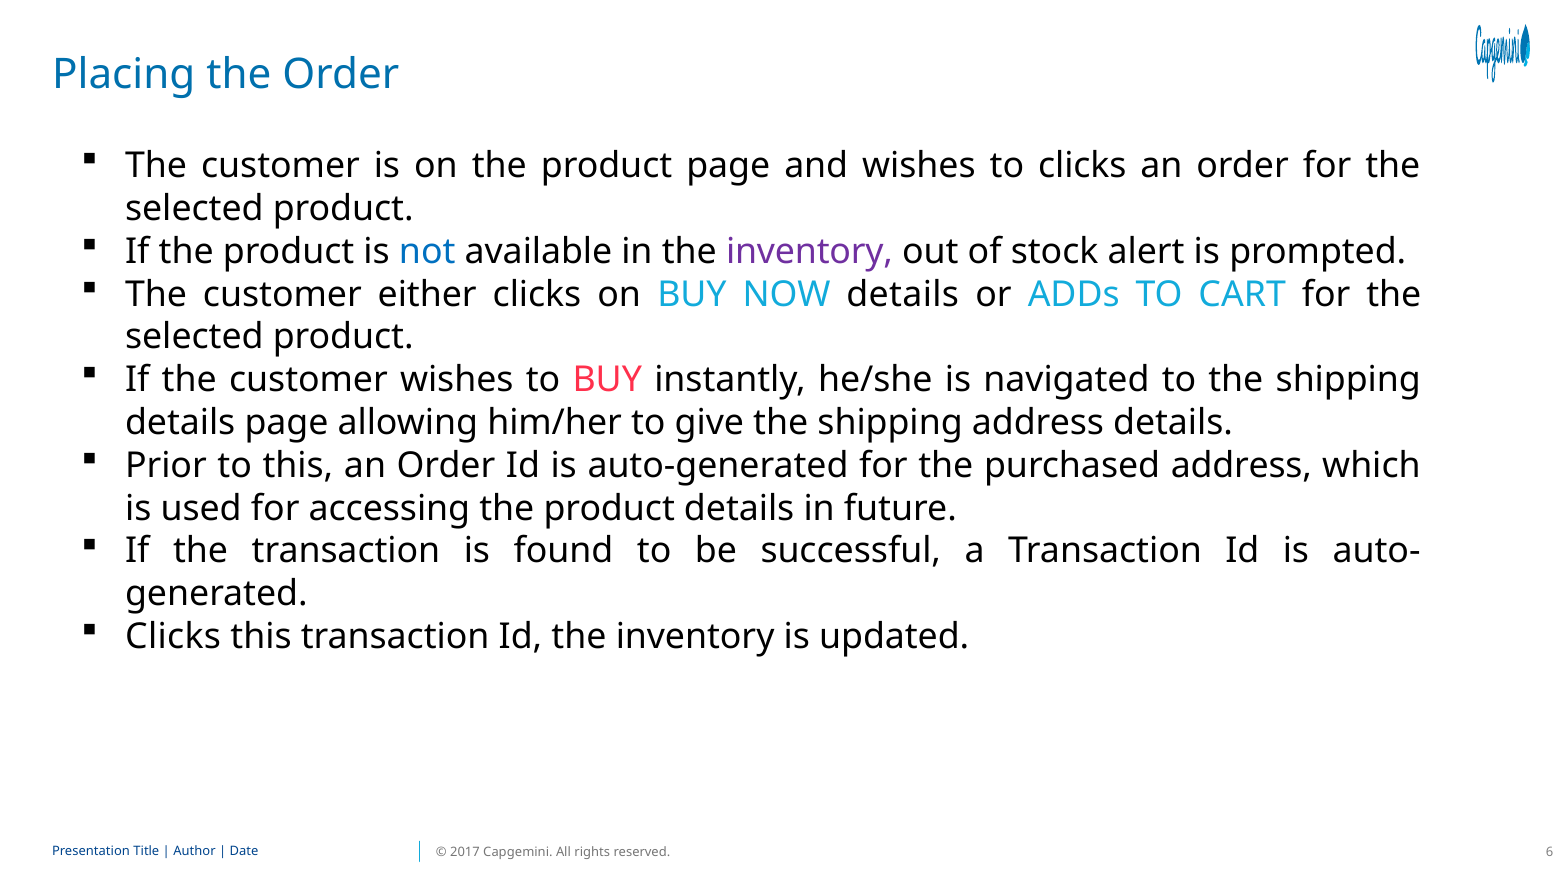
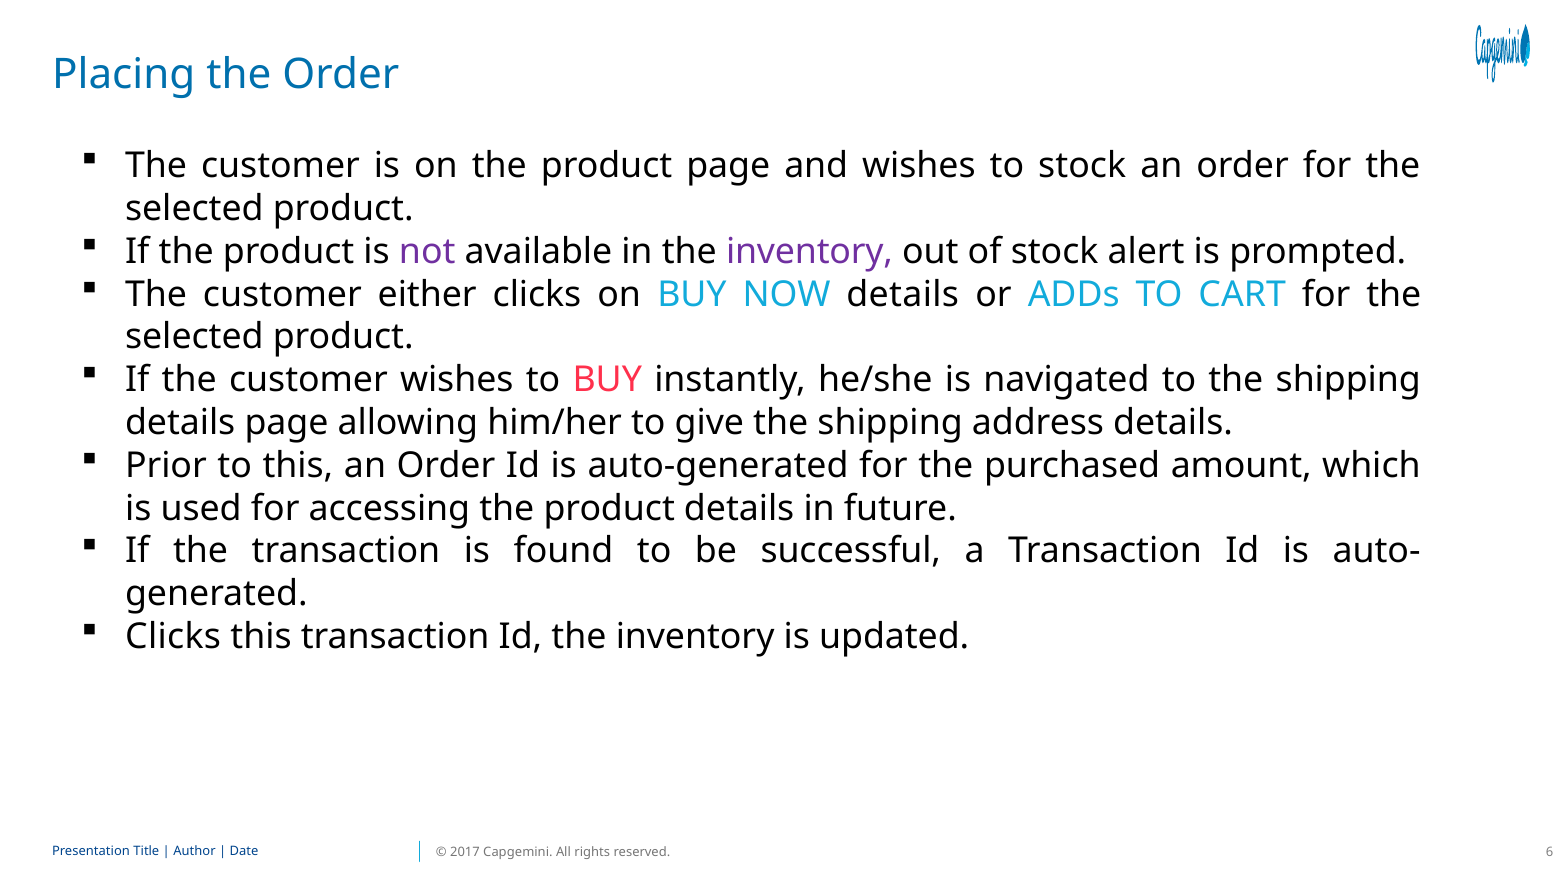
to clicks: clicks -> stock
not colour: blue -> purple
purchased address: address -> amount
